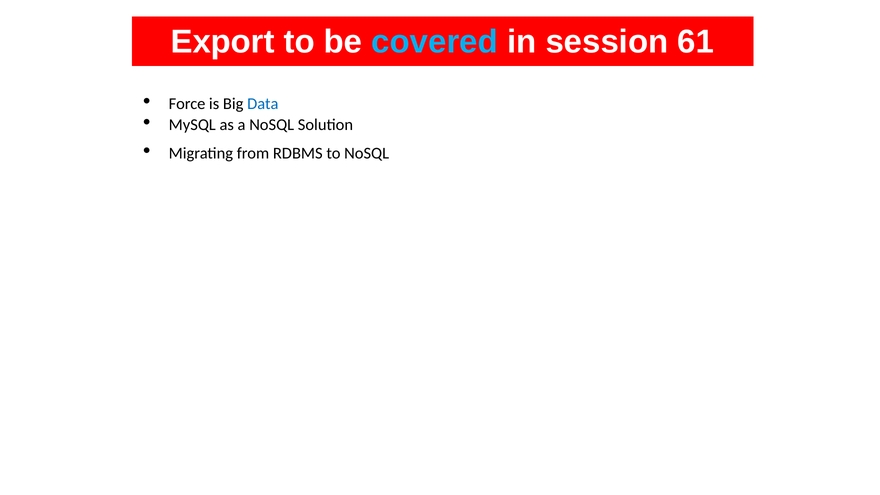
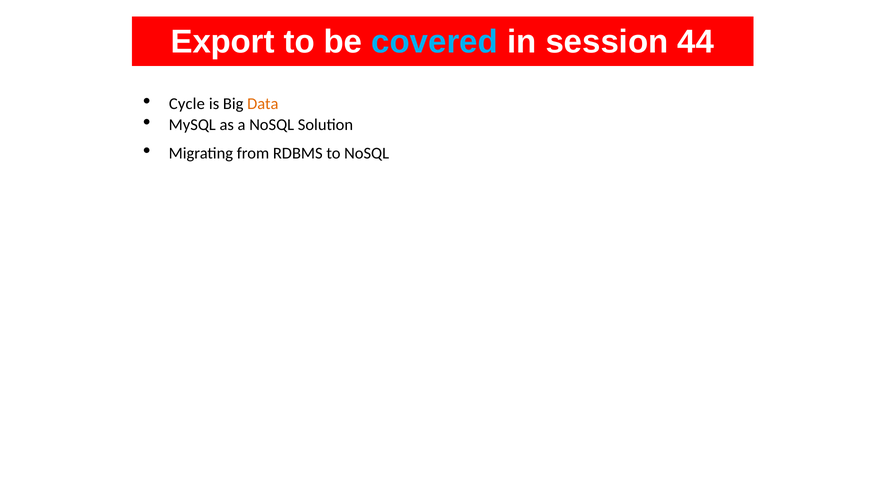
61: 61 -> 44
Force: Force -> Cycle
Data colour: blue -> orange
